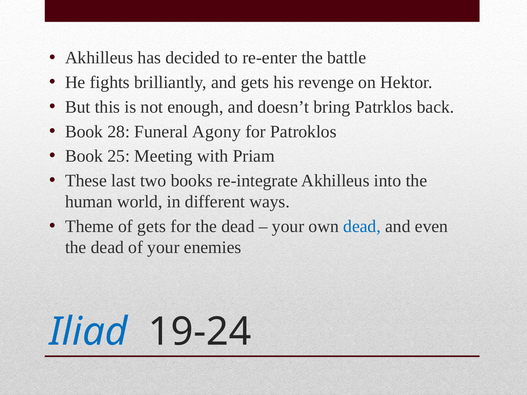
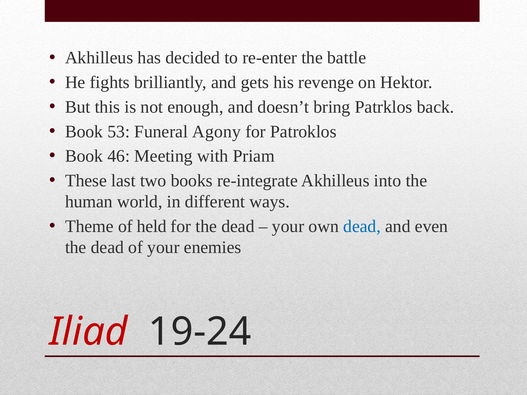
28: 28 -> 53
25: 25 -> 46
of gets: gets -> held
Iliad colour: blue -> red
